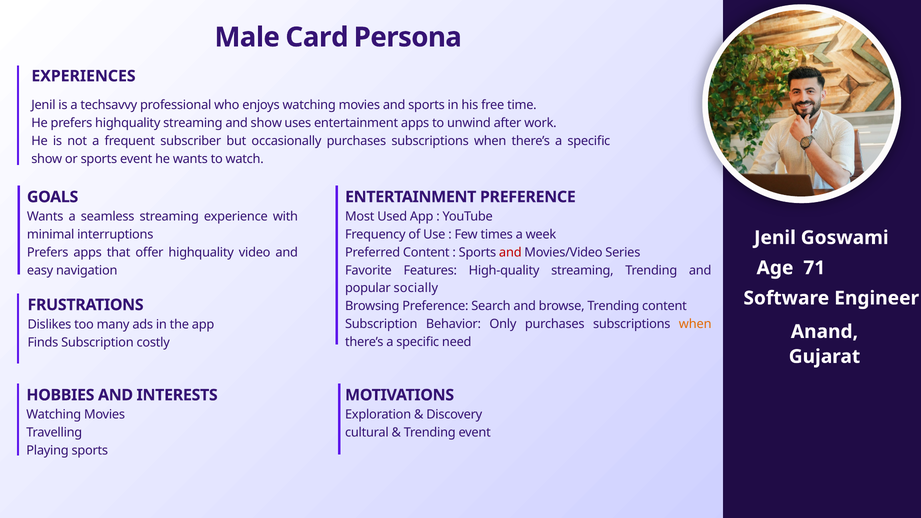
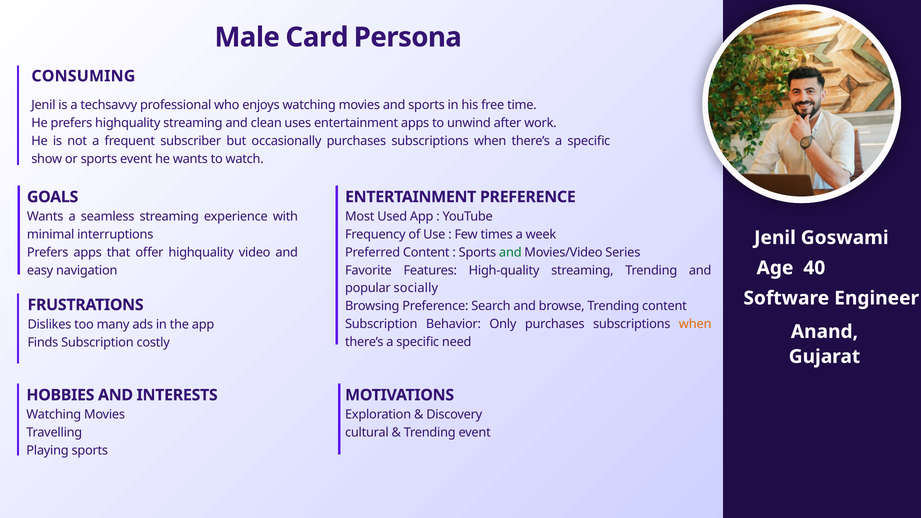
EXPERIENCES: EXPERIENCES -> CONSUMING
and show: show -> clean
and at (510, 252) colour: red -> green
71: 71 -> 40
